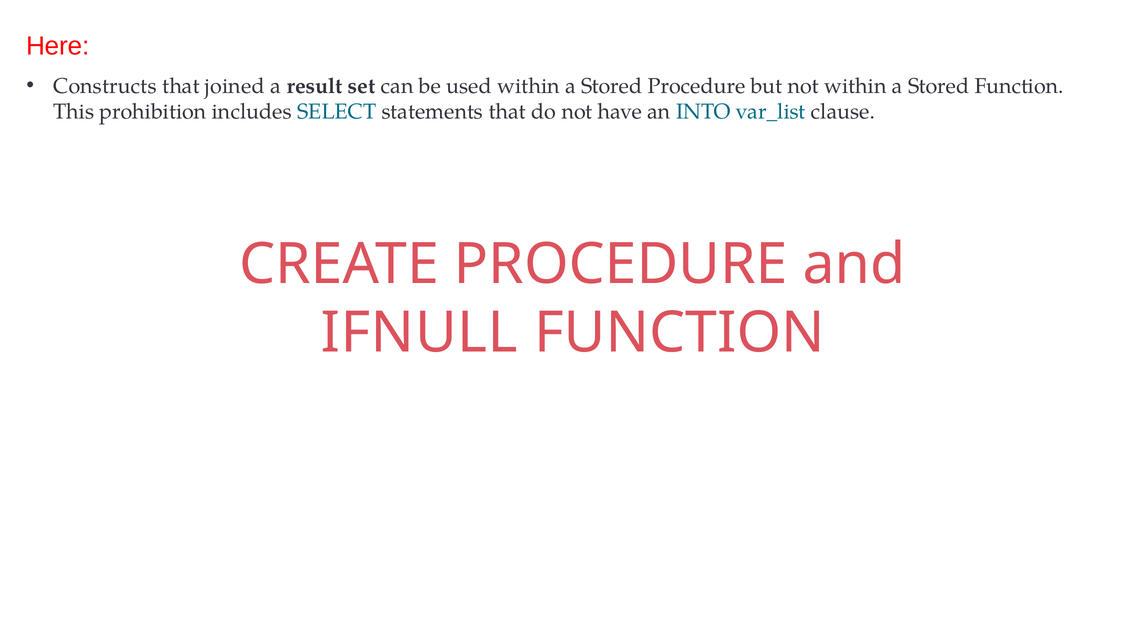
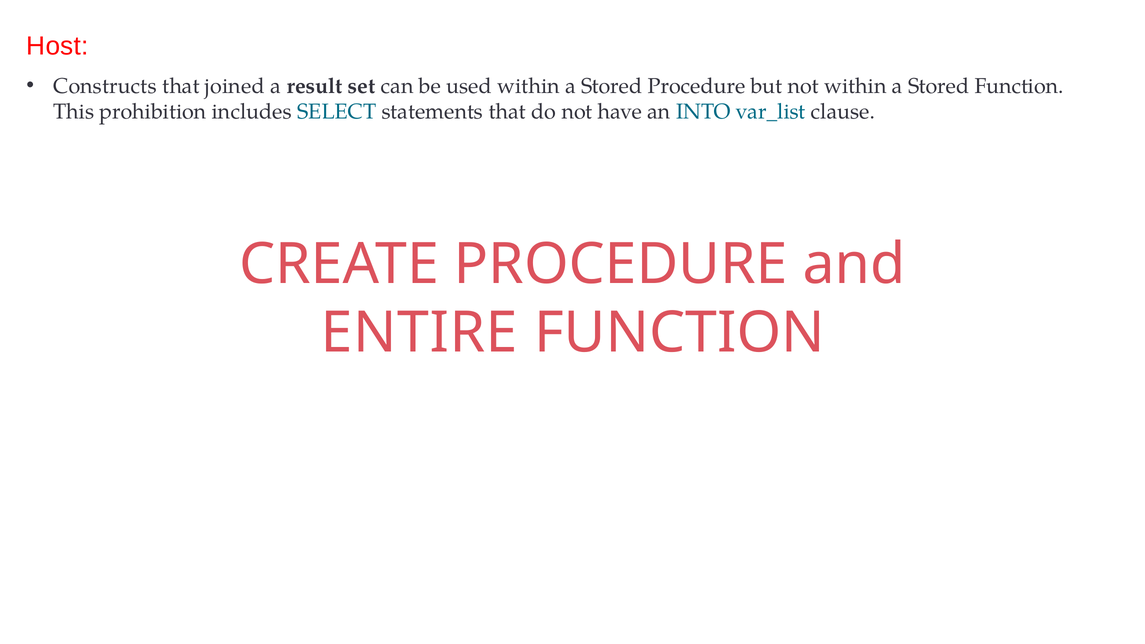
Here: Here -> Host
IFNULL: IFNULL -> ENTIRE
